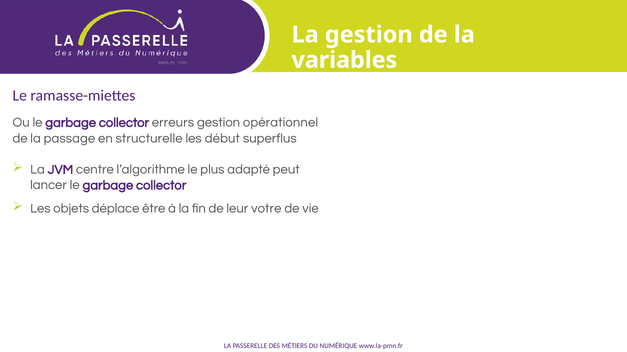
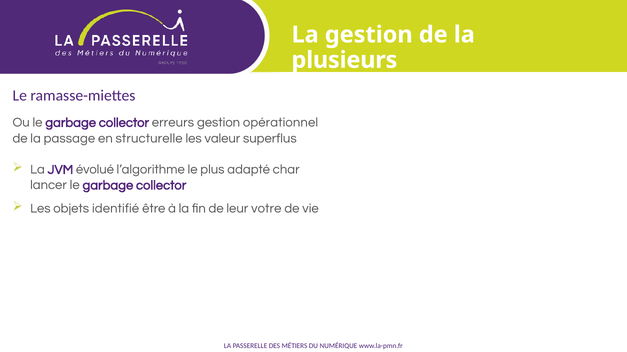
variables: variables -> plusieurs
début: début -> valeur
centre: centre -> évolué
peut: peut -> char
déplace: déplace -> identifié
